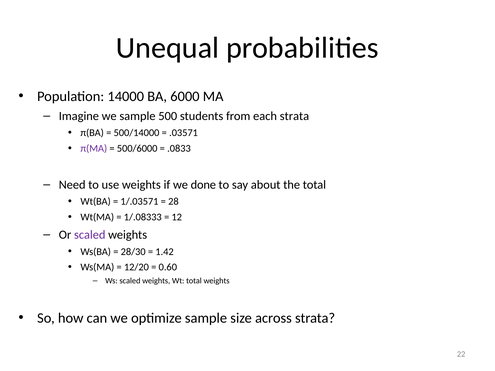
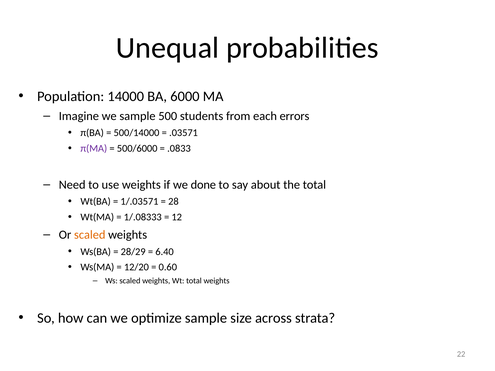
each strata: strata -> errors
scaled at (90, 235) colour: purple -> orange
28/30: 28/30 -> 28/29
1.42: 1.42 -> 6.40
